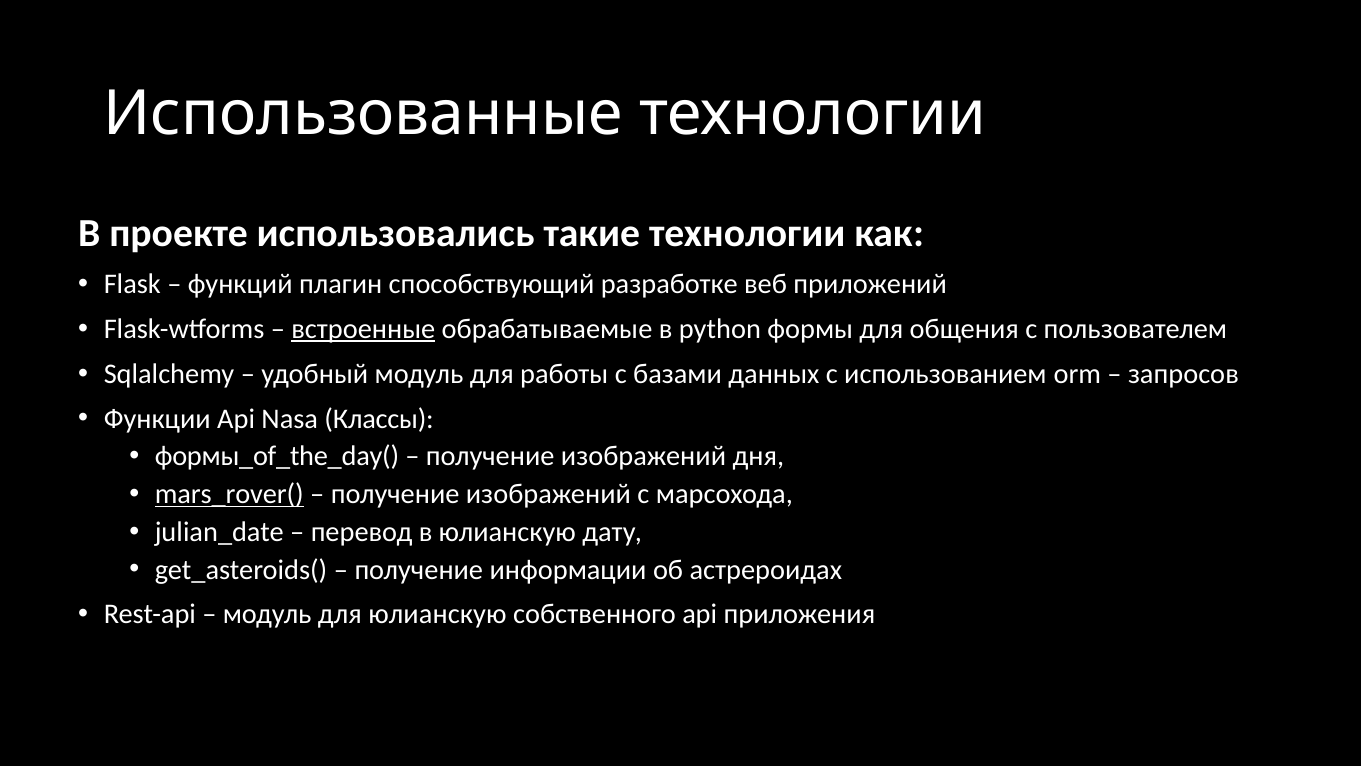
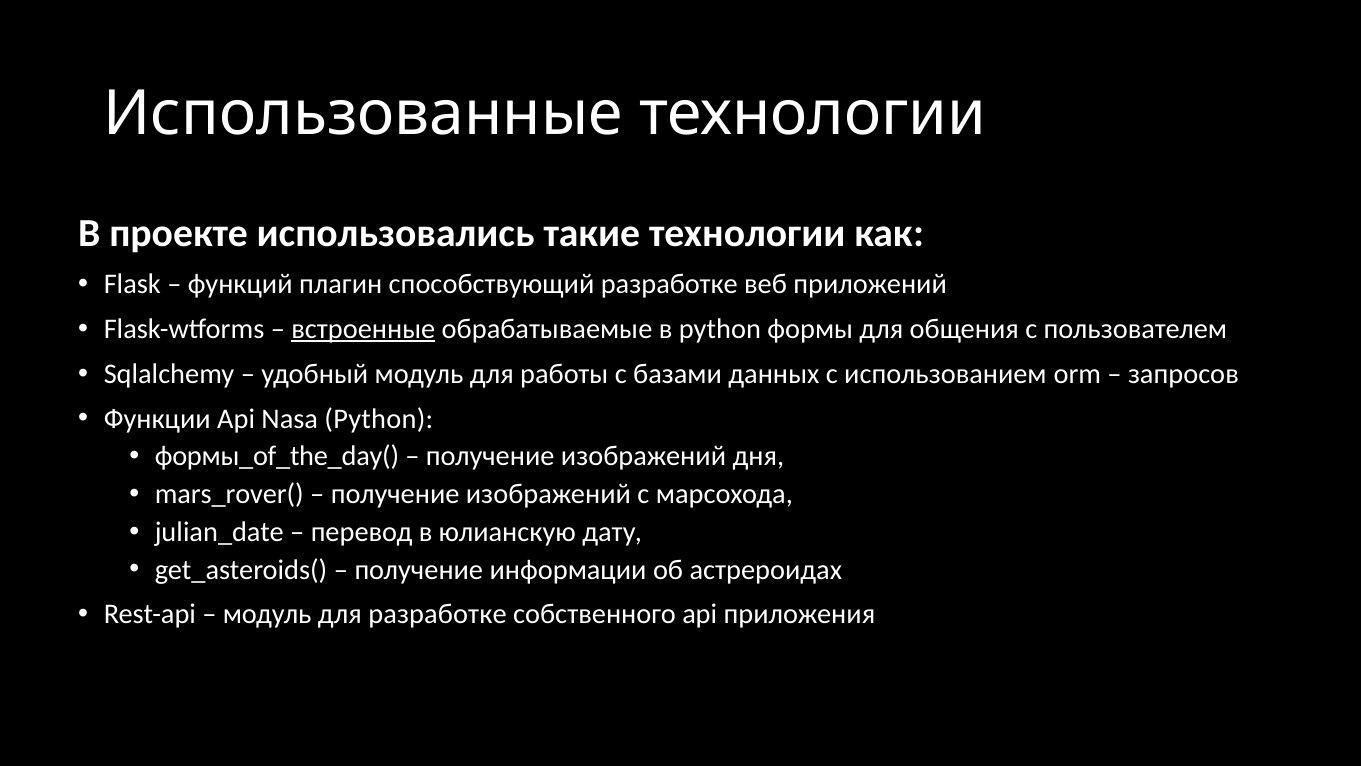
Nasa Классы: Классы -> Python
mars_rover( underline: present -> none
для юлианскую: юлианскую -> разработке
